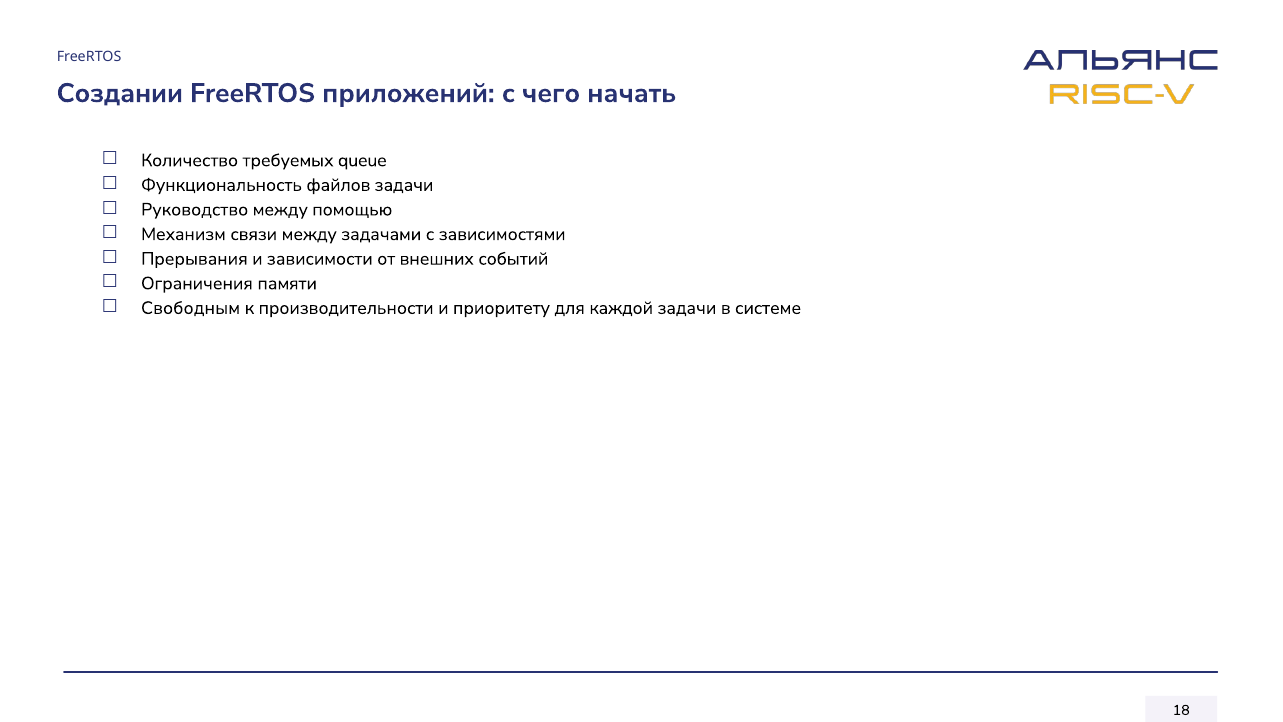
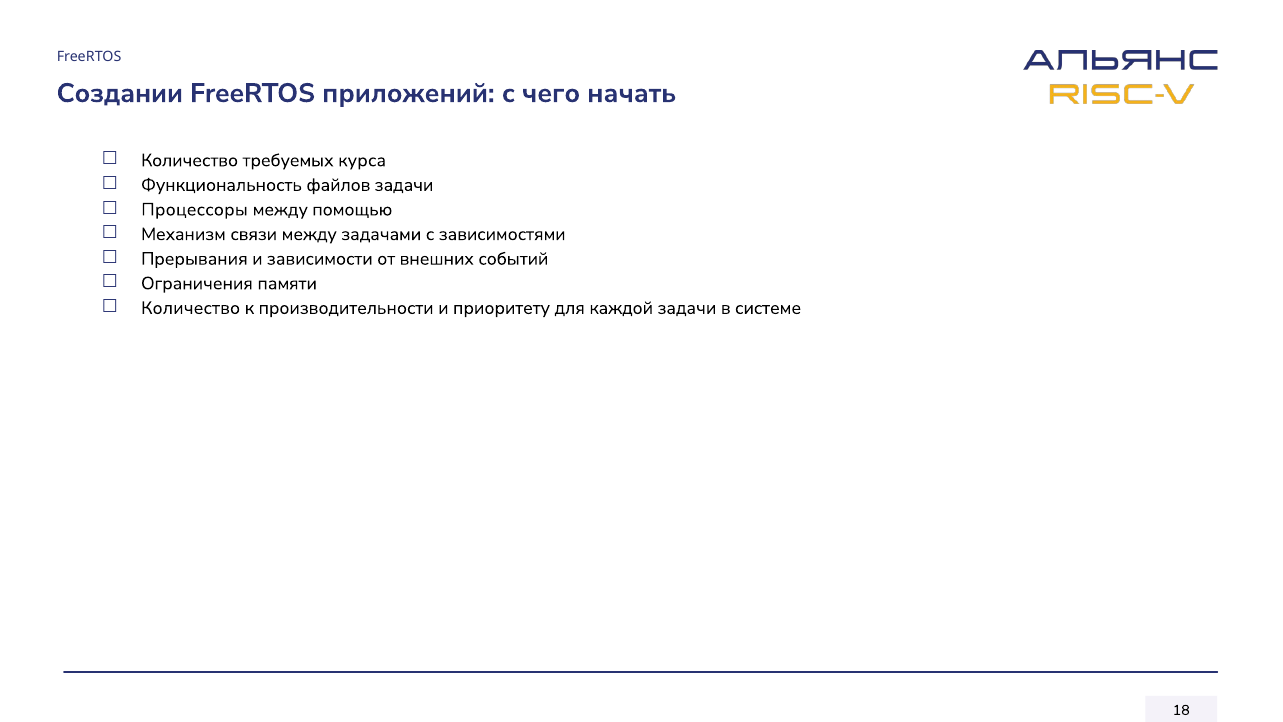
queue: queue -> курса
Руководство: Руководство -> Процессоры
Свободным at (191, 308): Свободным -> Количество
